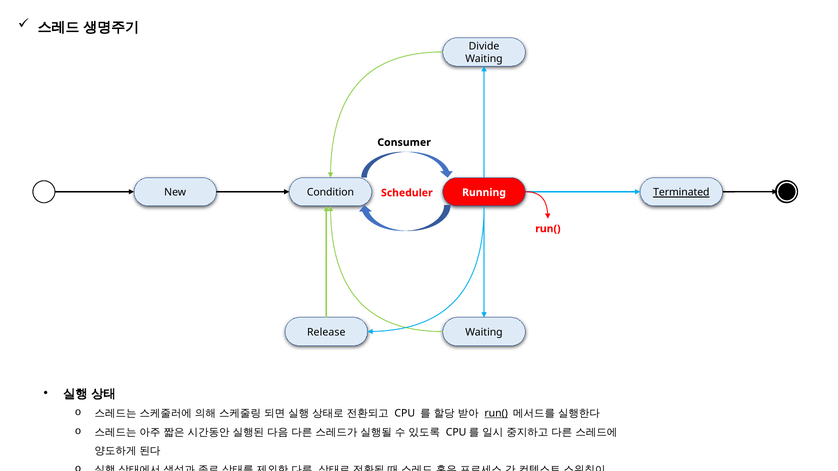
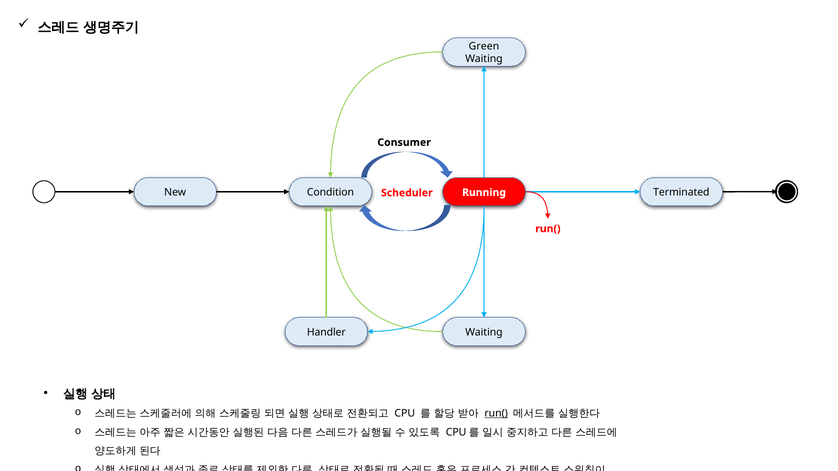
Divide: Divide -> Green
Terminated underline: present -> none
Release: Release -> Handler
